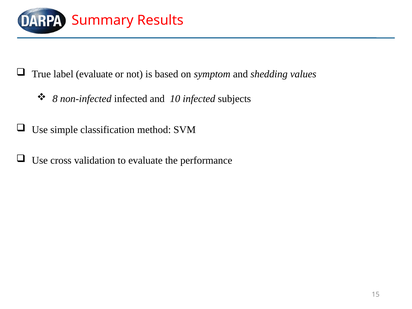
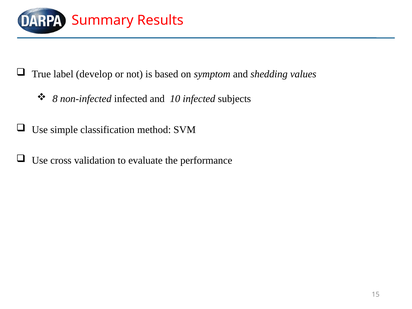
label evaluate: evaluate -> develop
